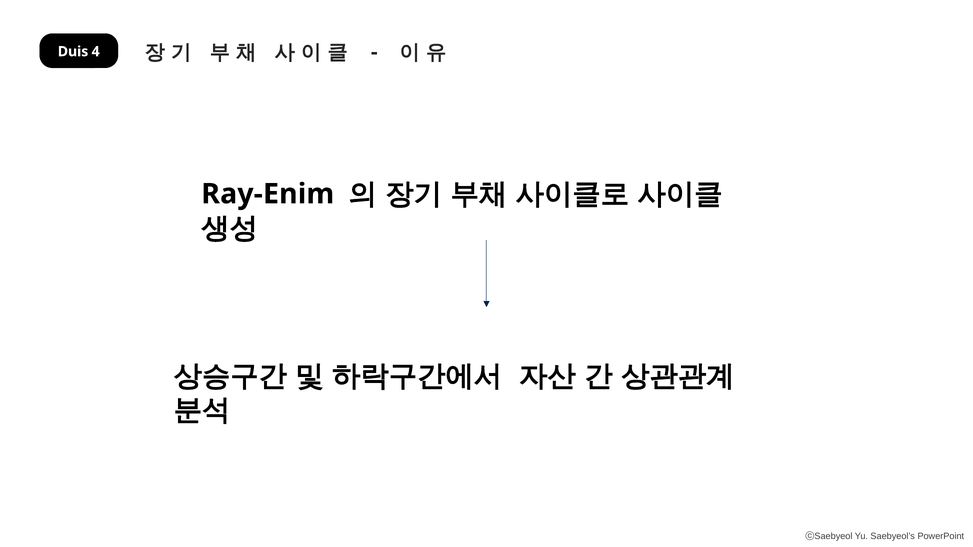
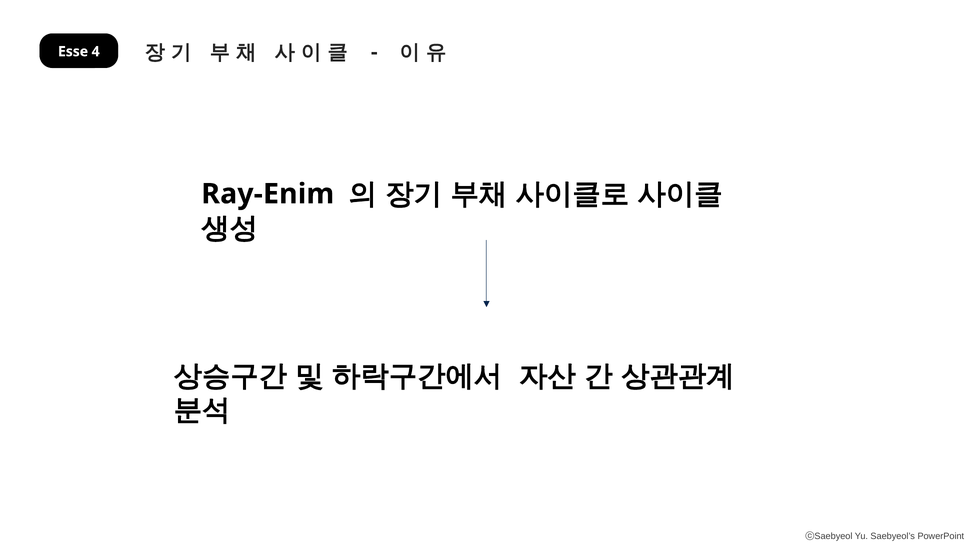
Duis: Duis -> Esse
